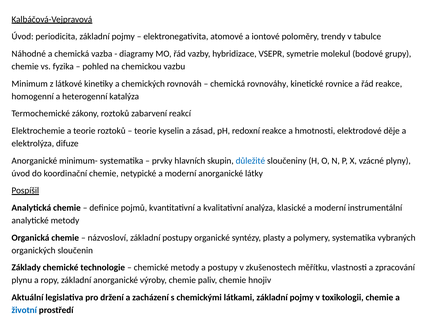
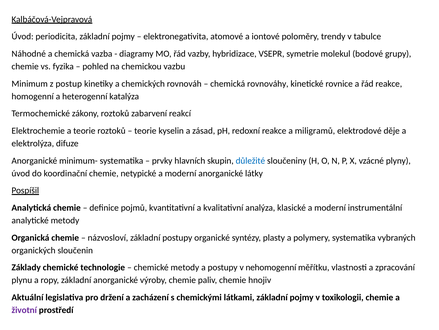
látkové: látkové -> postup
hmotnosti: hmotnosti -> miligramů
zkušenostech: zkušenostech -> nehomogenní
životní colour: blue -> purple
